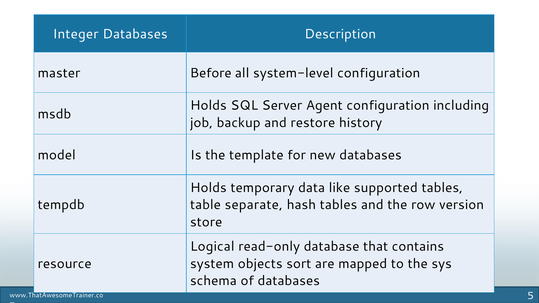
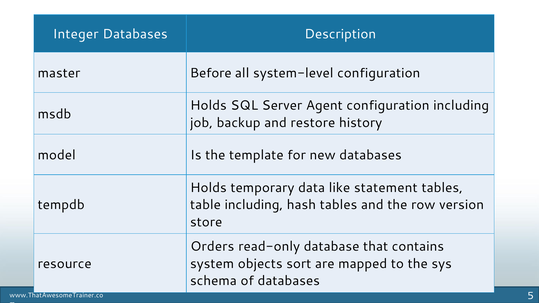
supported: supported -> statement
table separate: separate -> including
Logical: Logical -> Orders
